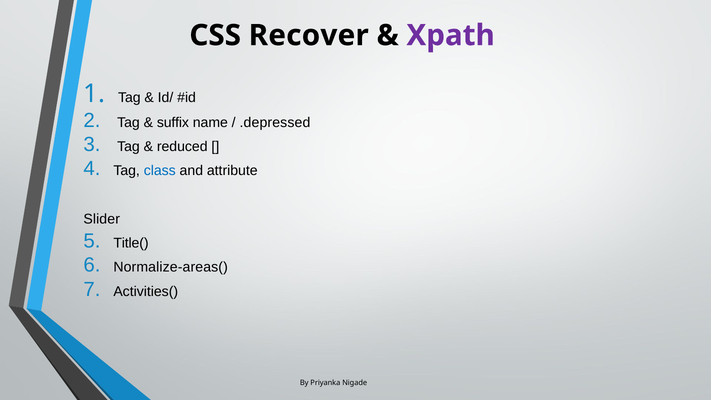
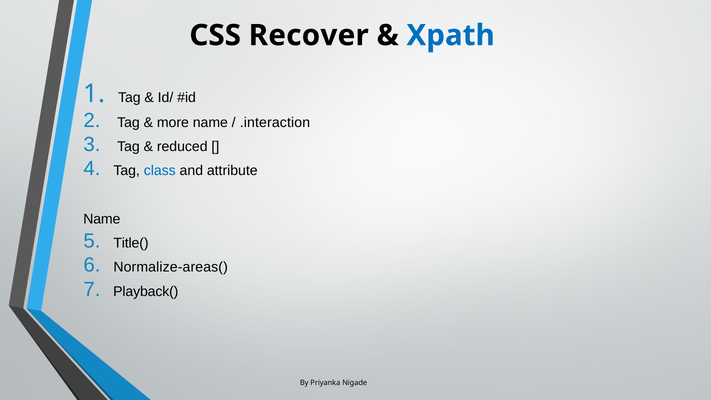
Xpath colour: purple -> blue
suffix: suffix -> more
.depressed: .depressed -> .interaction
Slider at (102, 219): Slider -> Name
Activities(: Activities( -> Playback(
